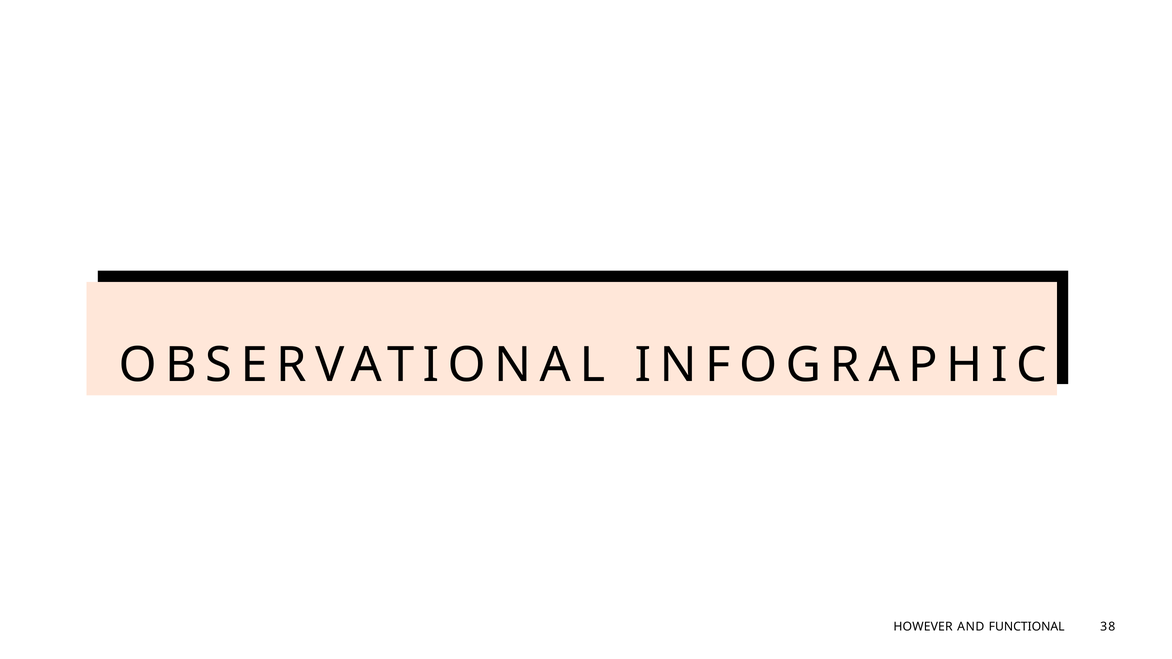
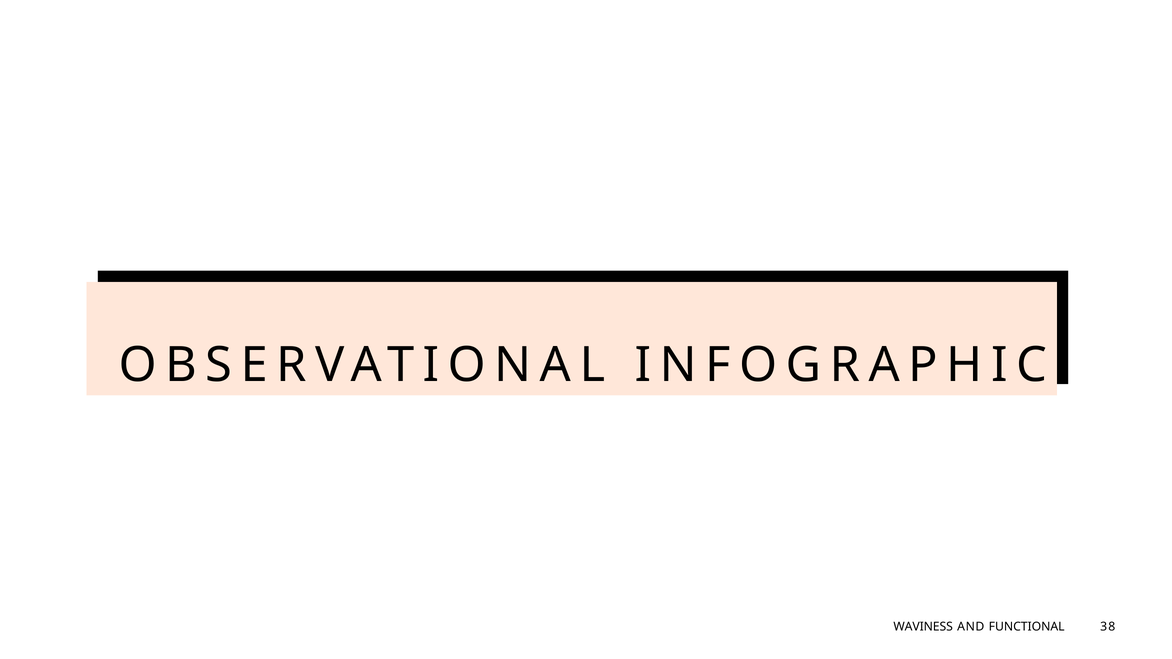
HOWEVER: HOWEVER -> WAVINESS
